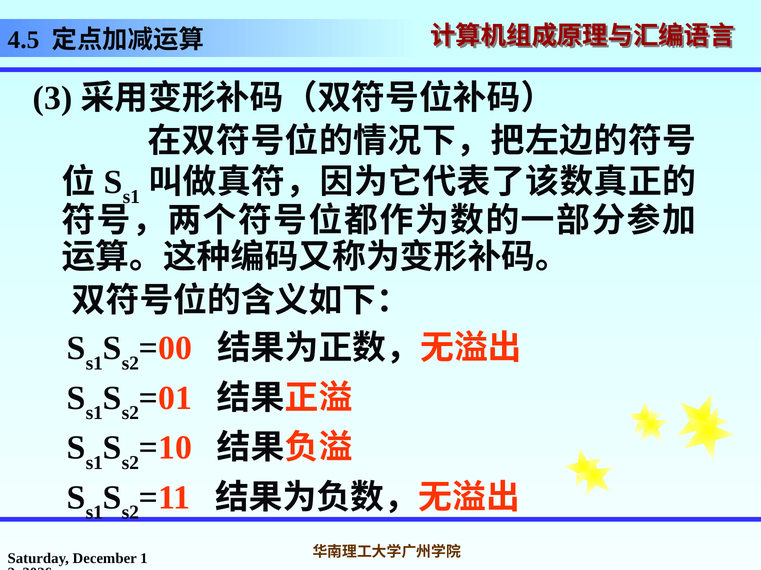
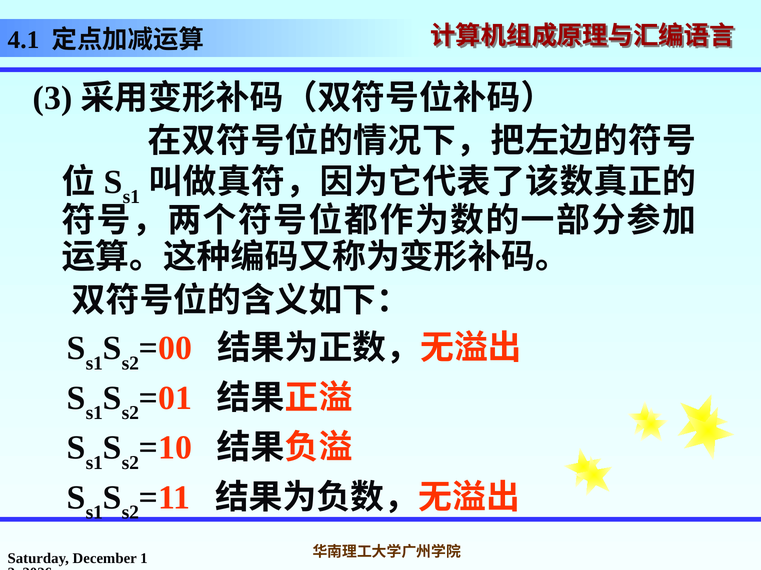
4.5: 4.5 -> 4.1
